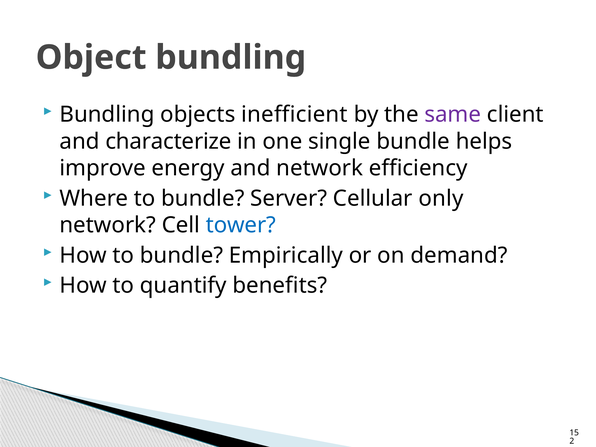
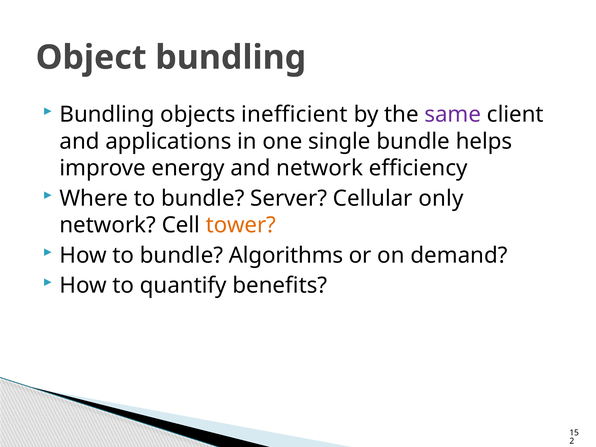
characterize: characterize -> applications
tower colour: blue -> orange
Empirically: Empirically -> Algorithms
